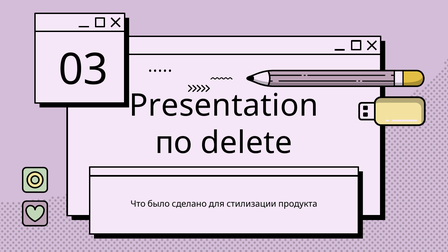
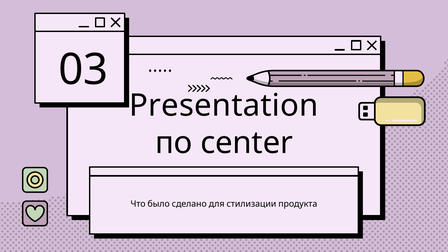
delete: delete -> center
